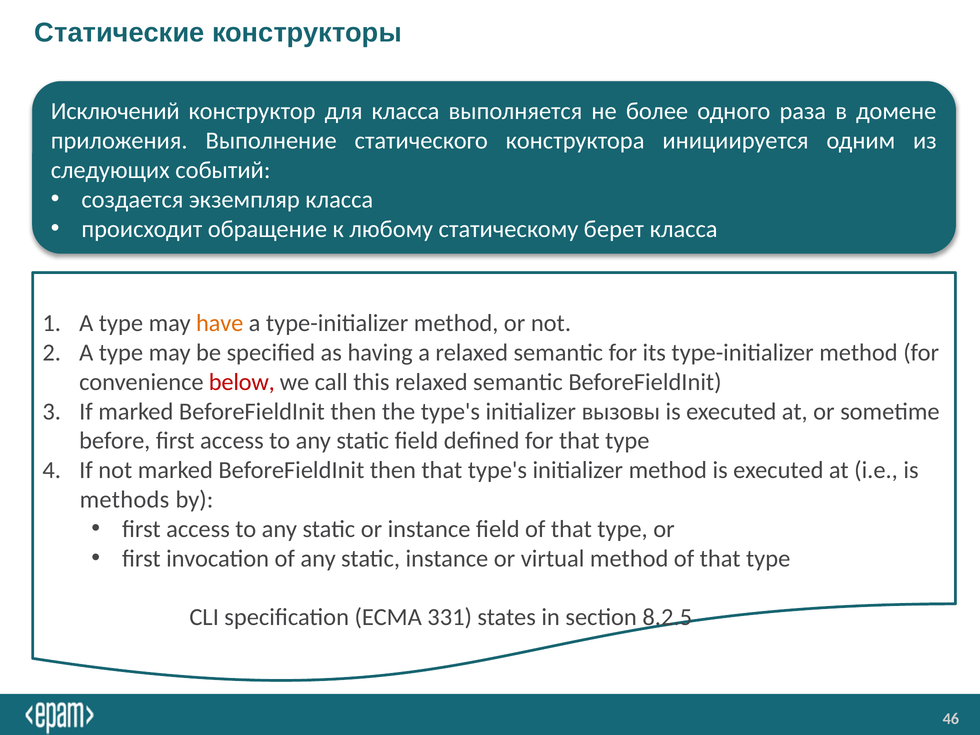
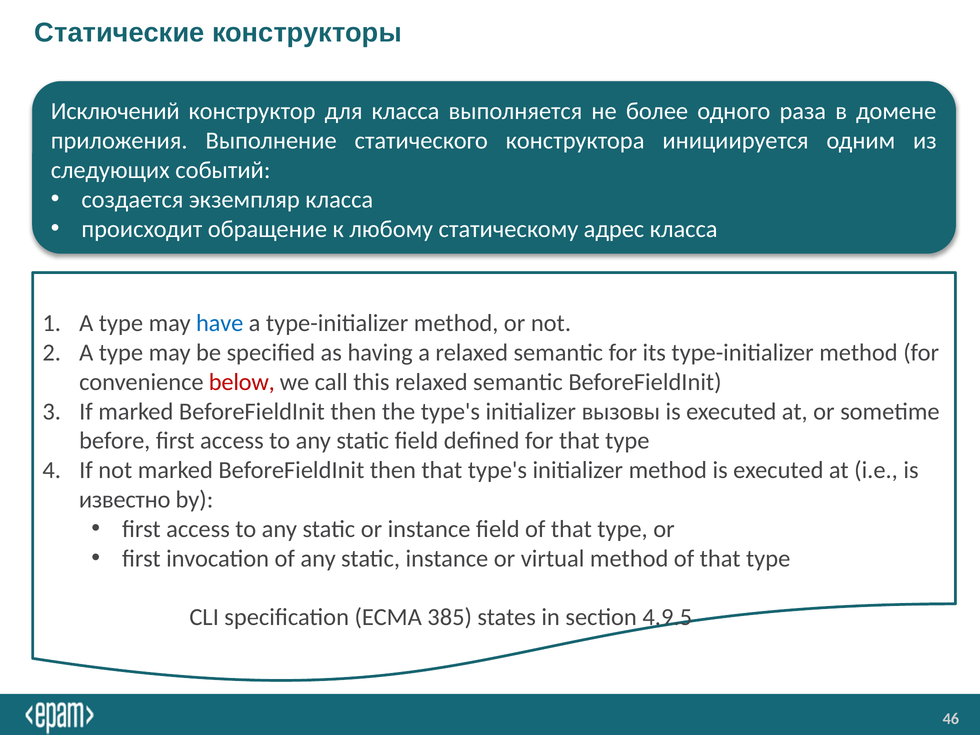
берет: берет -> адрес
have colour: orange -> blue
methods: methods -> известно
331: 331 -> 385
8.2.5: 8.2.5 -> 4.9.5
